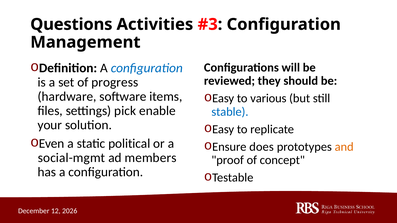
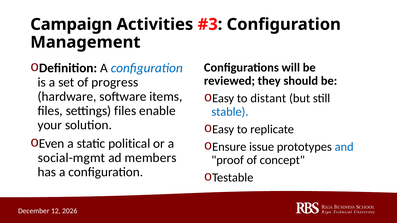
Questions: Questions -> Campaign
various: various -> distant
settings pick: pick -> files
does: does -> issue
and colour: orange -> blue
